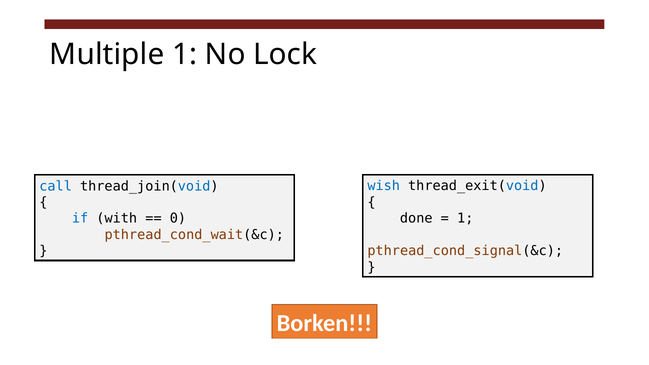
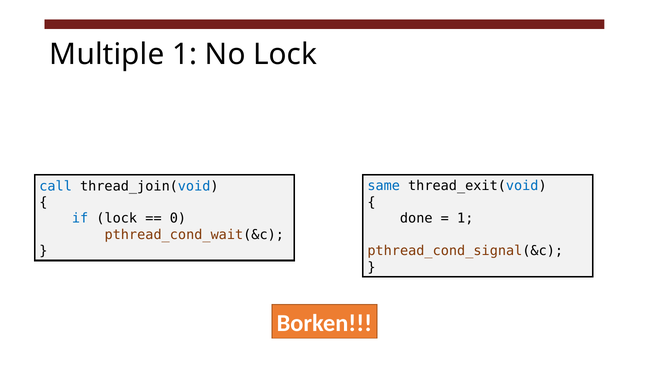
wish: wish -> same
if with: with -> lock
